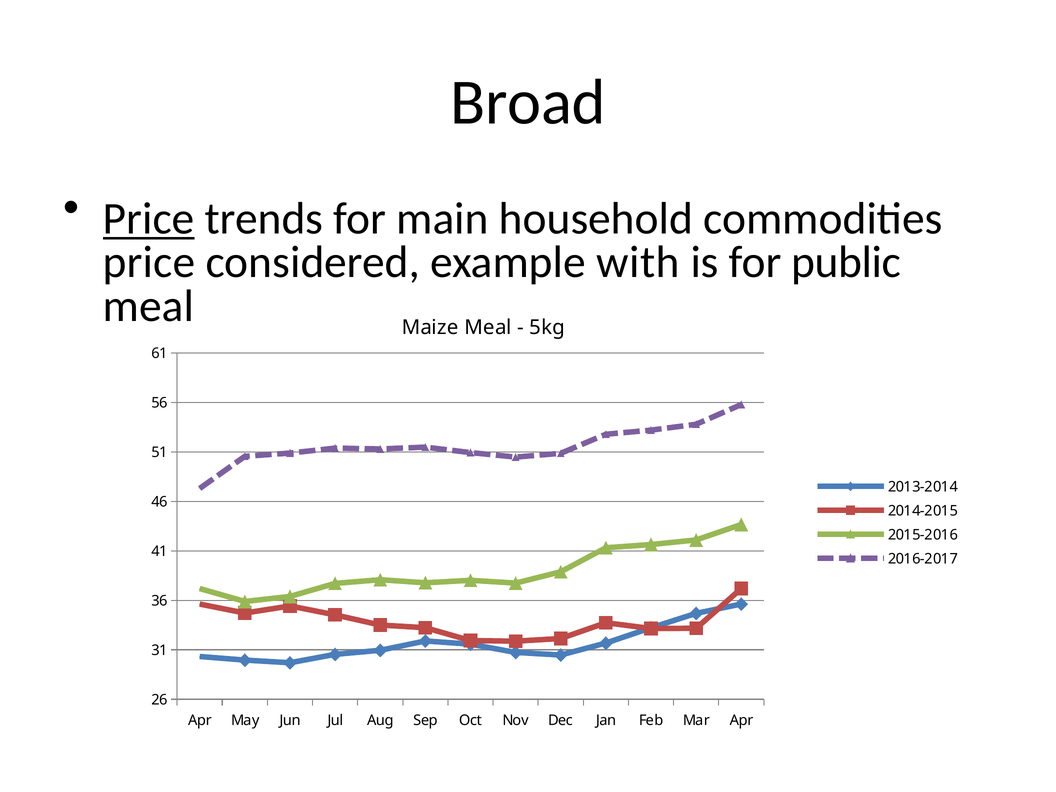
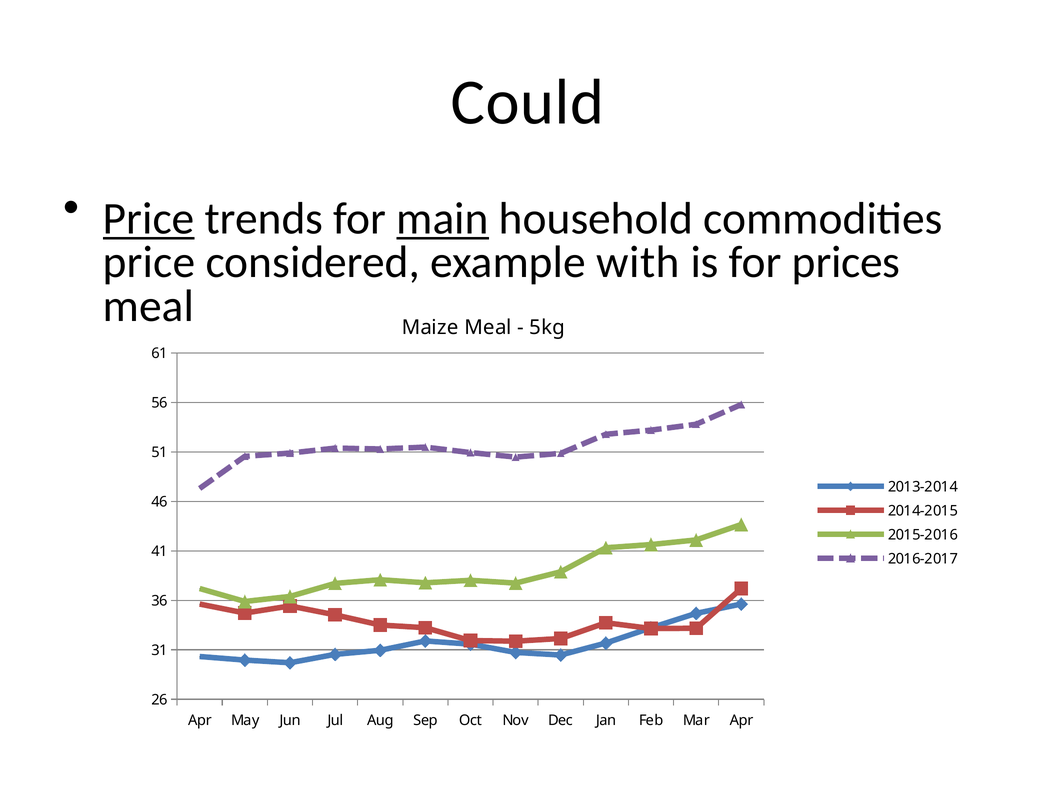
Broad: Broad -> Could
main underline: none -> present
public: public -> prices
